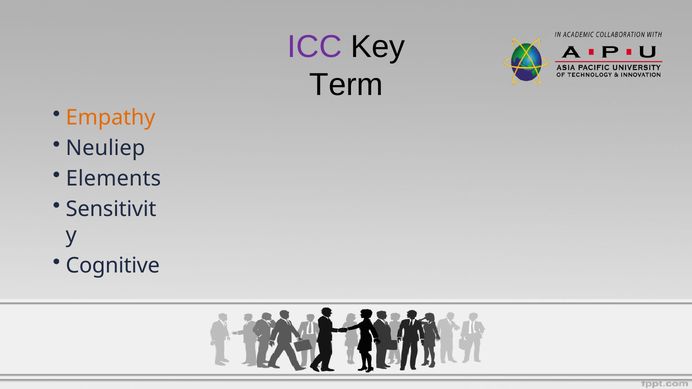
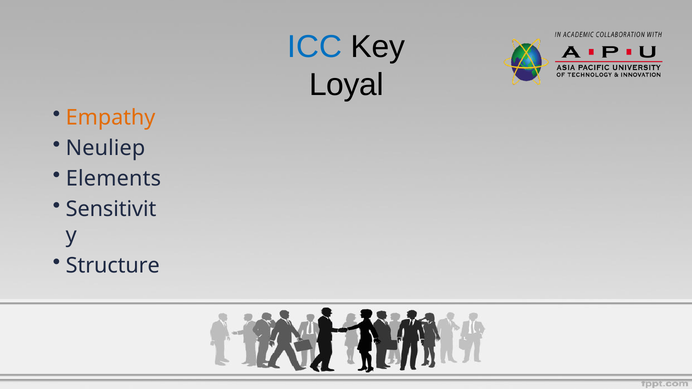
ICC colour: purple -> blue
Term: Term -> Loyal
Cognitive: Cognitive -> Structure
